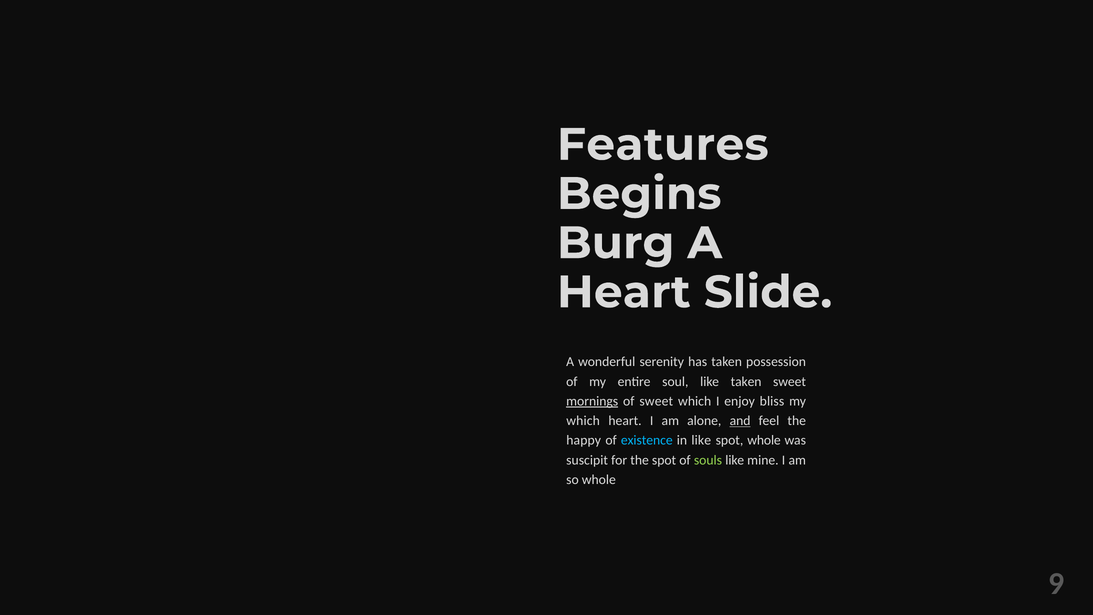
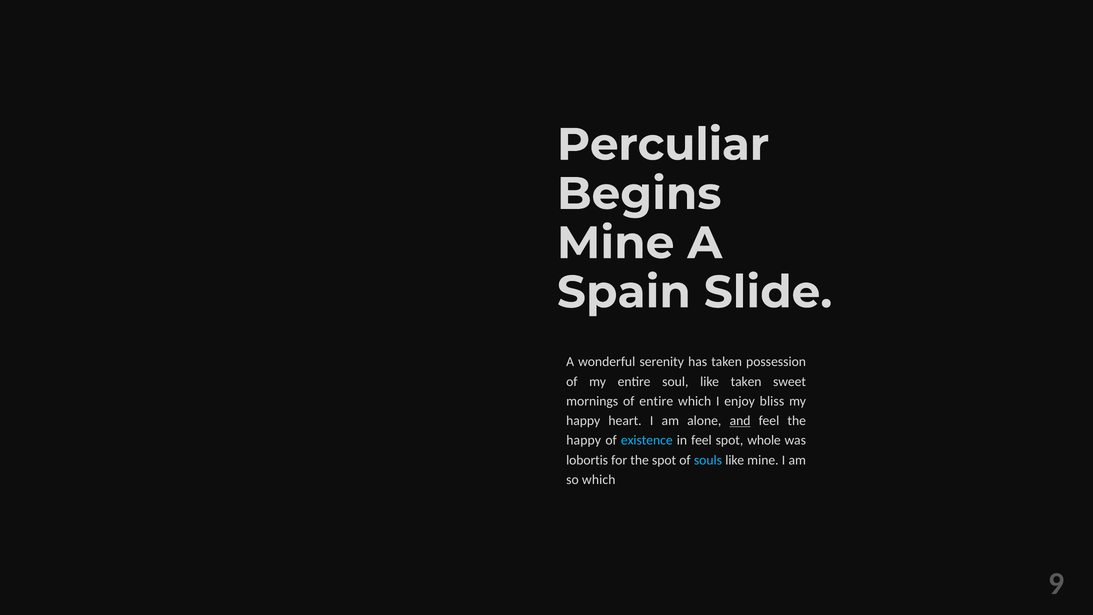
Features: Features -> Perculiar
Burg at (616, 243): Burg -> Mine
Heart at (624, 292): Heart -> Spain
mornings underline: present -> none
of sweet: sweet -> entire
which at (583, 421): which -> happy
in like: like -> feel
suscipit: suscipit -> lobortis
souls colour: light green -> light blue
so whole: whole -> which
